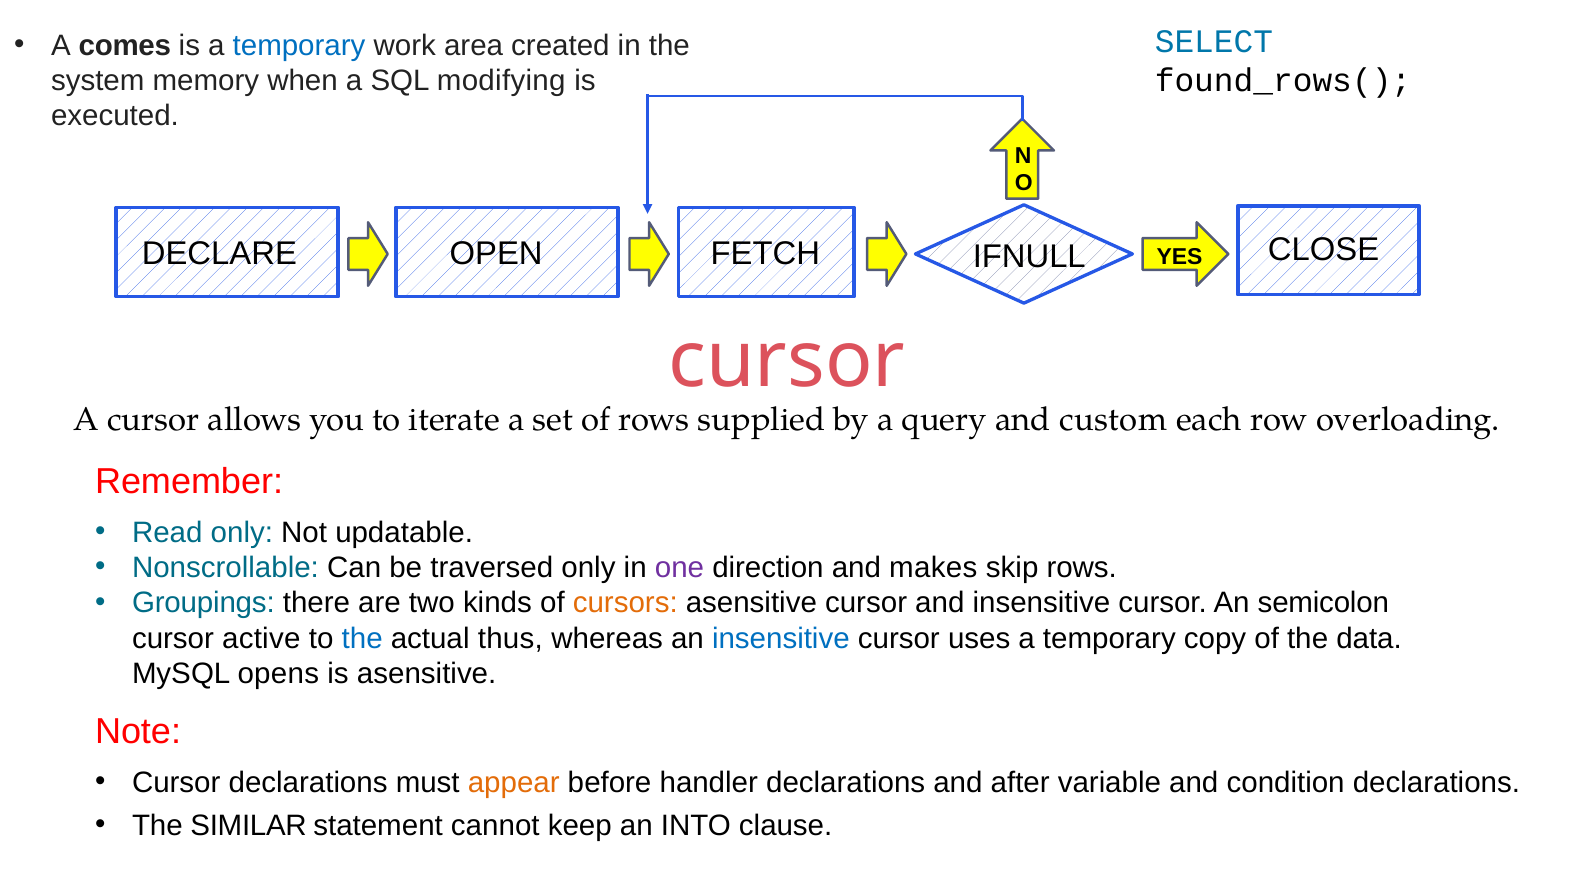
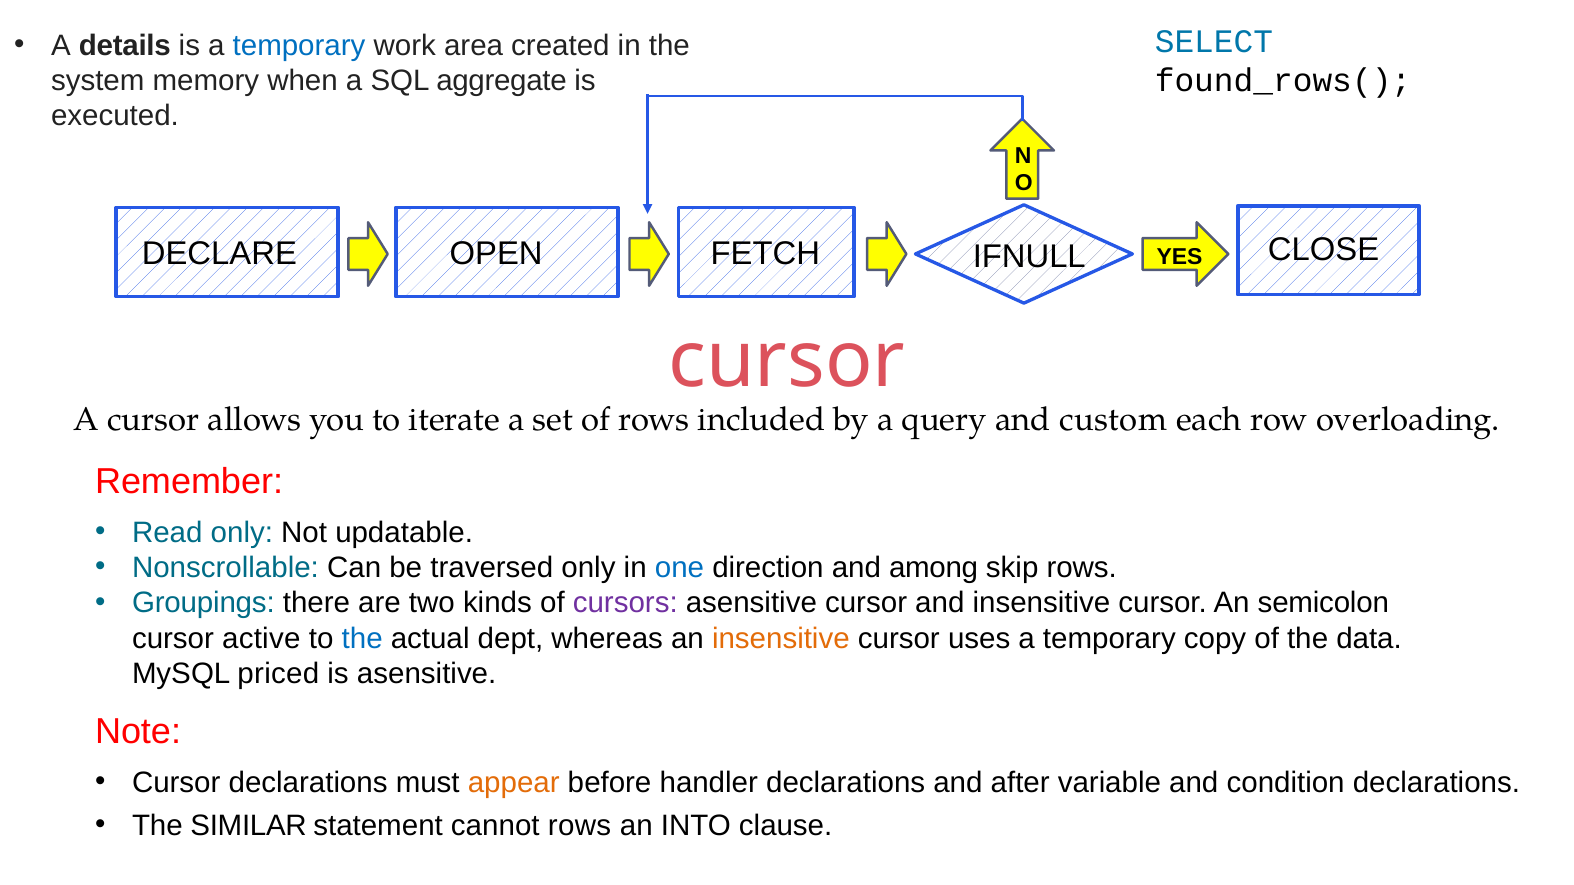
comes: comes -> details
modifying: modifying -> aggregate
supplied: supplied -> included
one colour: purple -> blue
makes: makes -> among
cursors colour: orange -> purple
thus: thus -> dept
insensitive at (781, 639) colour: blue -> orange
opens: opens -> priced
cannot keep: keep -> rows
